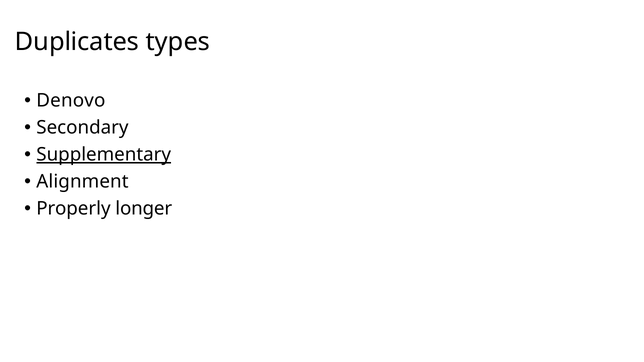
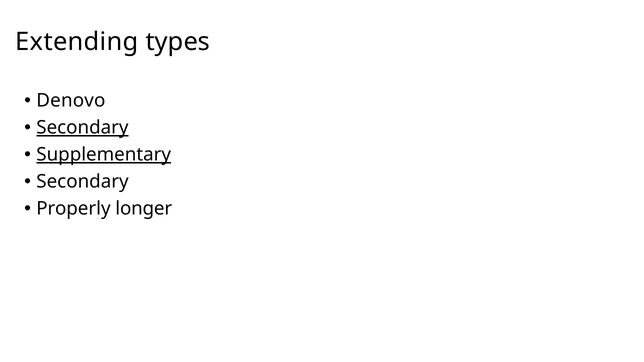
Duplicates: Duplicates -> Extending
Secondary at (82, 128) underline: none -> present
Alignment at (82, 182): Alignment -> Secondary
